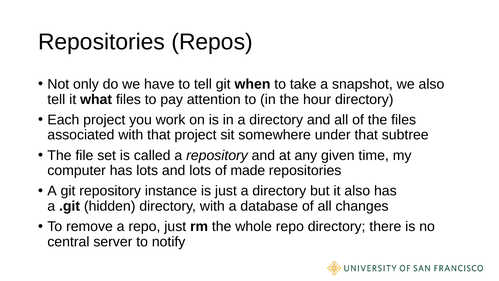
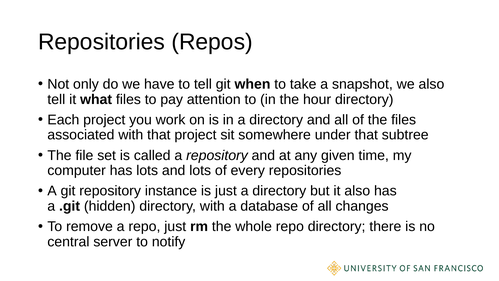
made: made -> every
